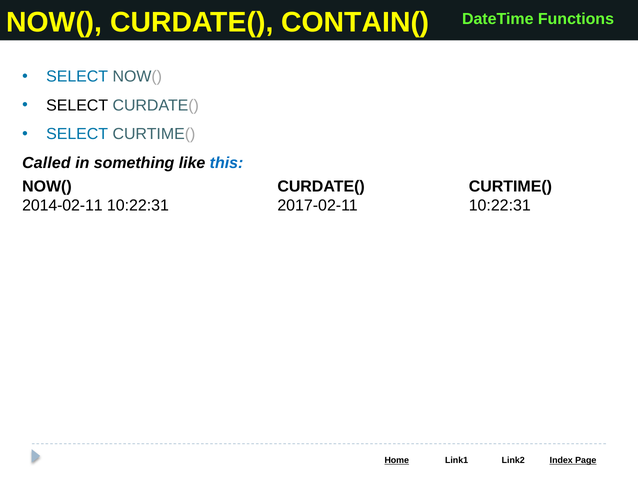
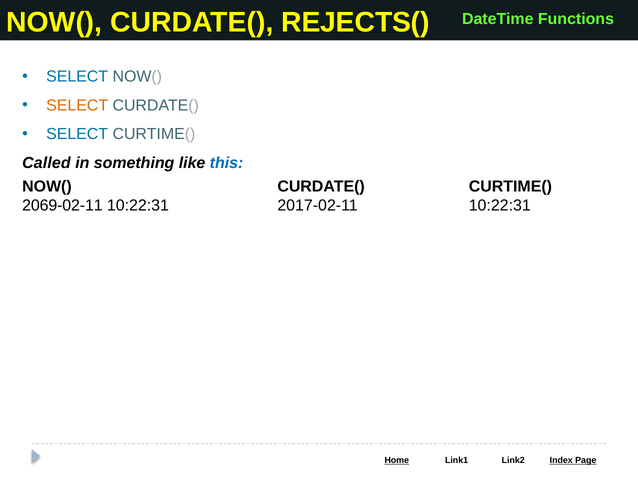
CONTAIN(: CONTAIN( -> REJECTS(
SELECT at (77, 105) colour: black -> orange
2014-02-11: 2014-02-11 -> 2069-02-11
